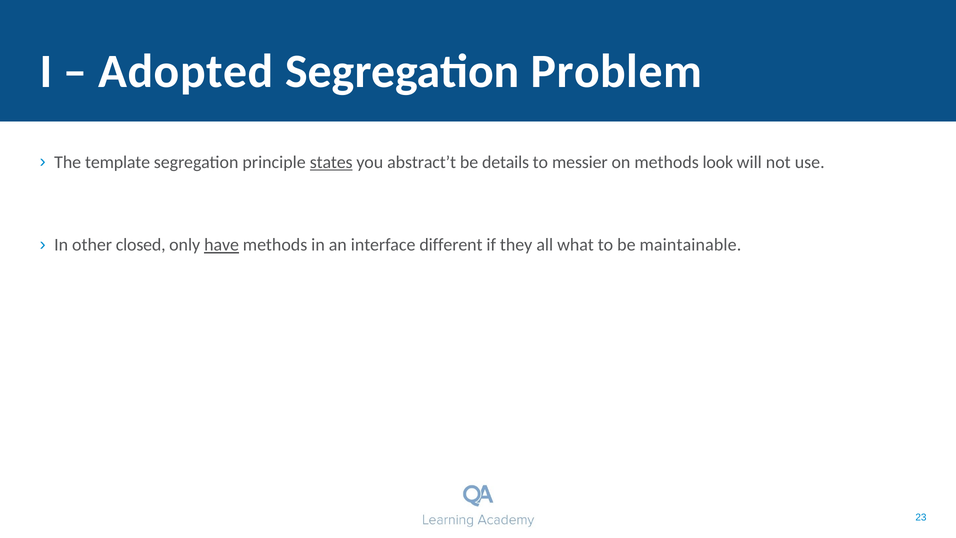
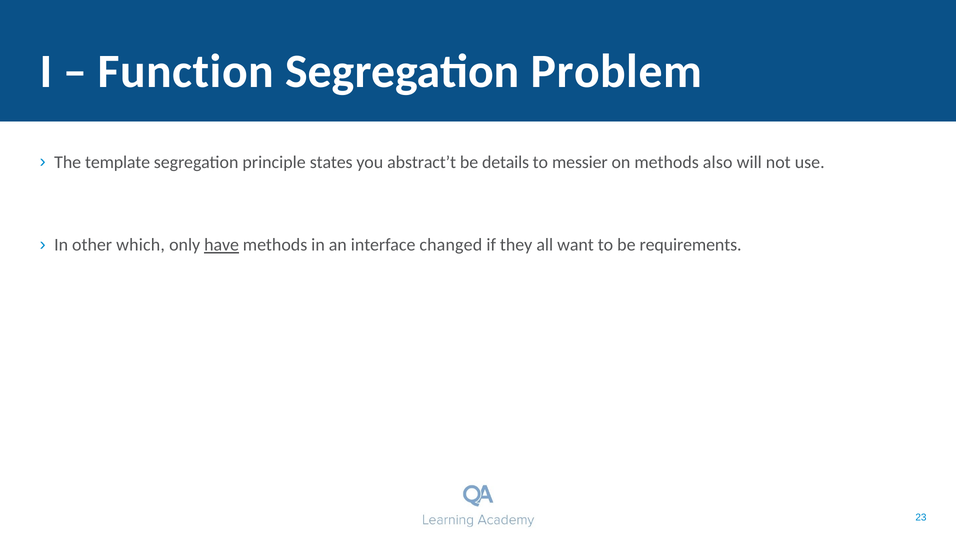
Adopted: Adopted -> Function
states underline: present -> none
look: look -> also
closed: closed -> which
different: different -> changed
what: what -> want
maintainable: maintainable -> requirements
